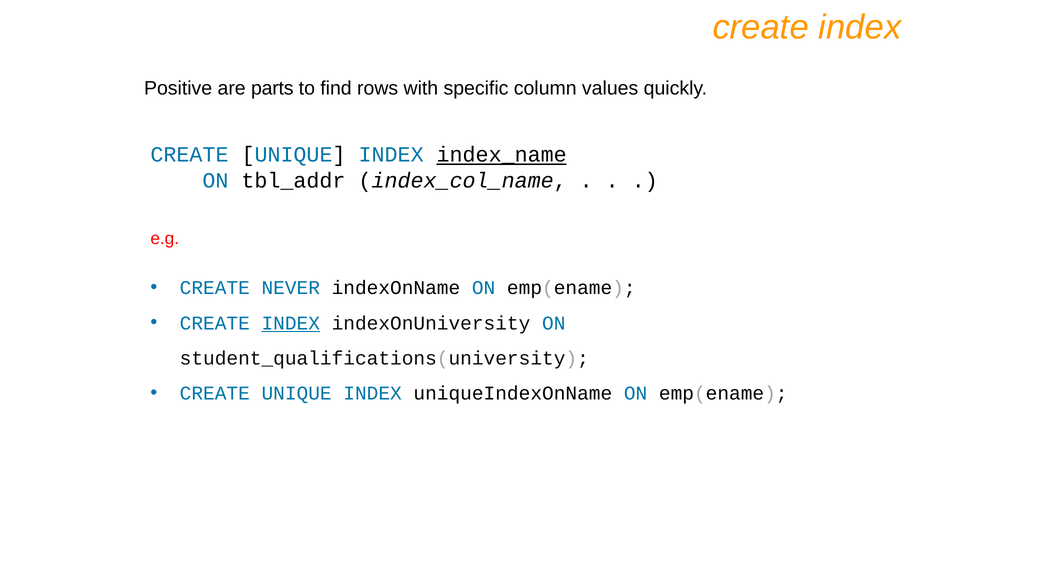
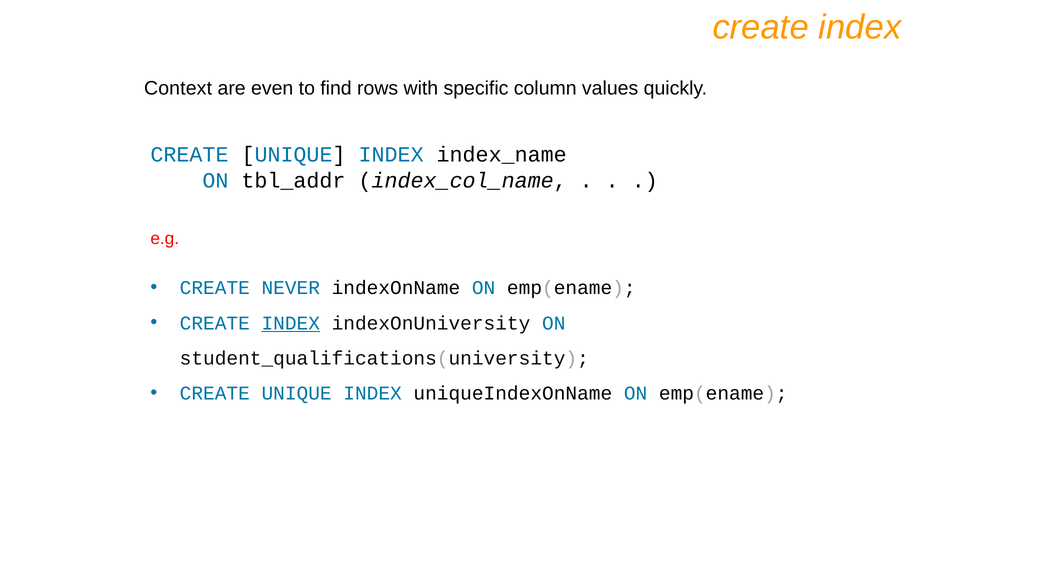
Positive: Positive -> Context
parts: parts -> even
index_name underline: present -> none
